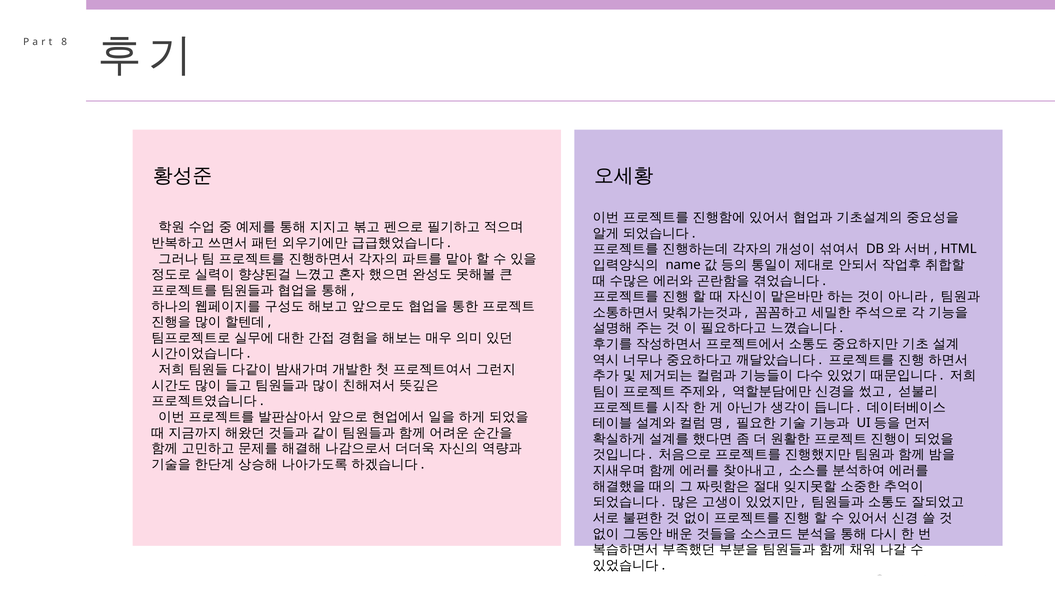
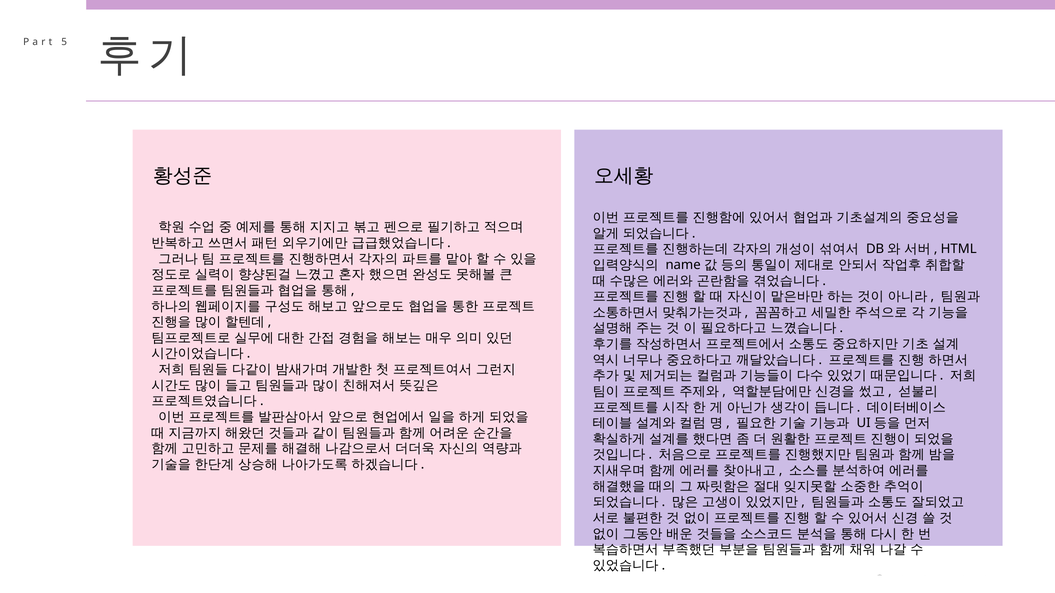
8: 8 -> 5
